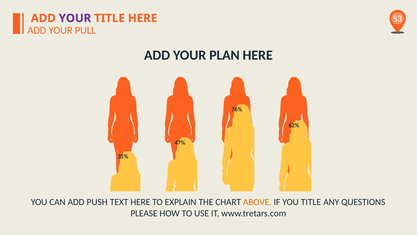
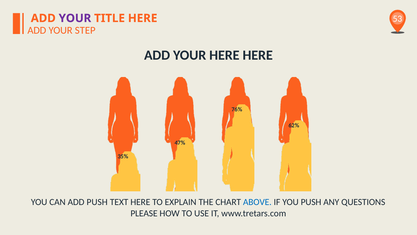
PULL: PULL -> STEP
YOUR PLAN: PLAN -> HERE
ABOVE colour: orange -> blue
YOU TITLE: TITLE -> PUSH
